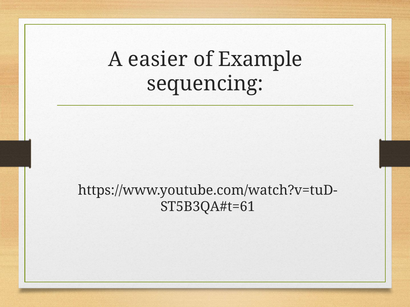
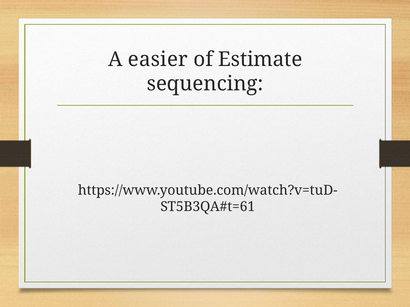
Example: Example -> Estimate
